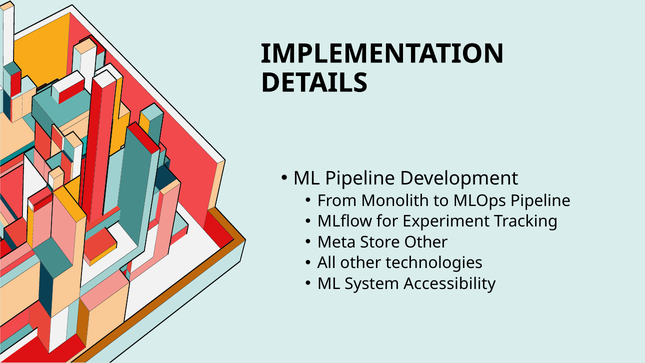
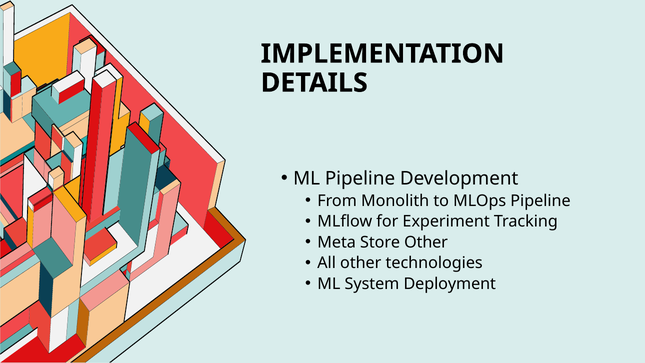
Accessibility: Accessibility -> Deployment
